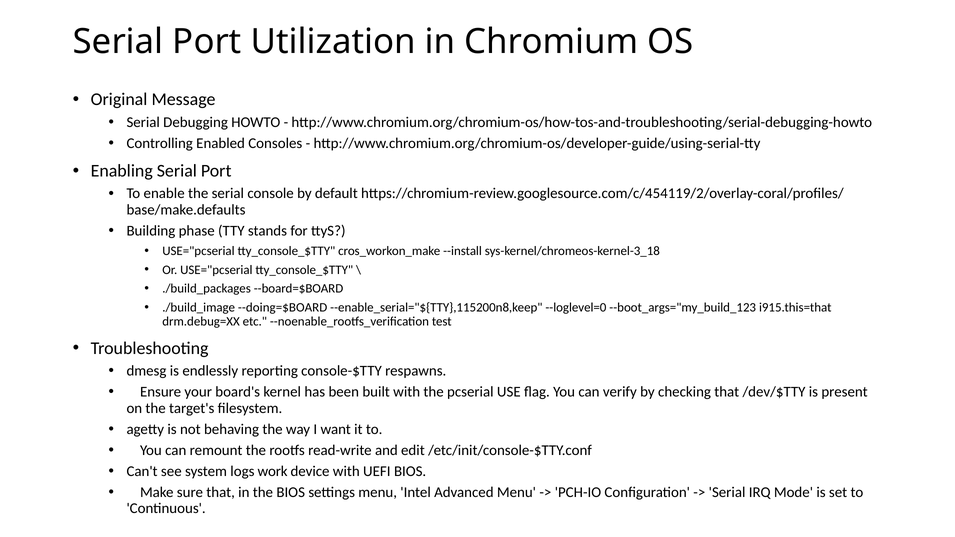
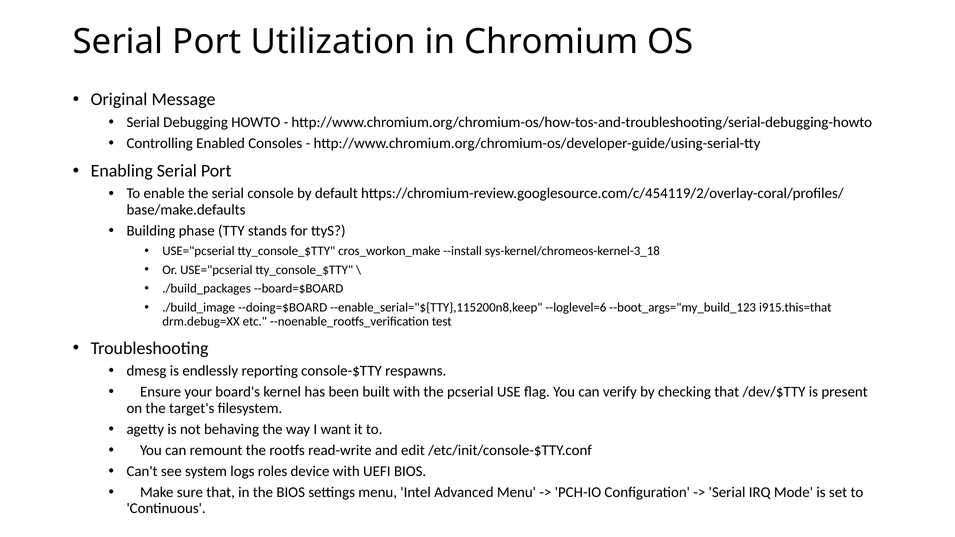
--loglevel=0: --loglevel=0 -> --loglevel=6
work: work -> roles
